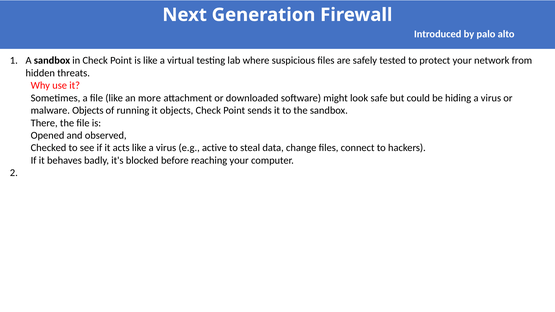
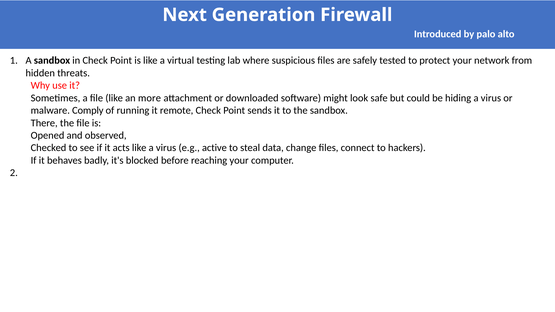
malware Objects: Objects -> Comply
it objects: objects -> remote
